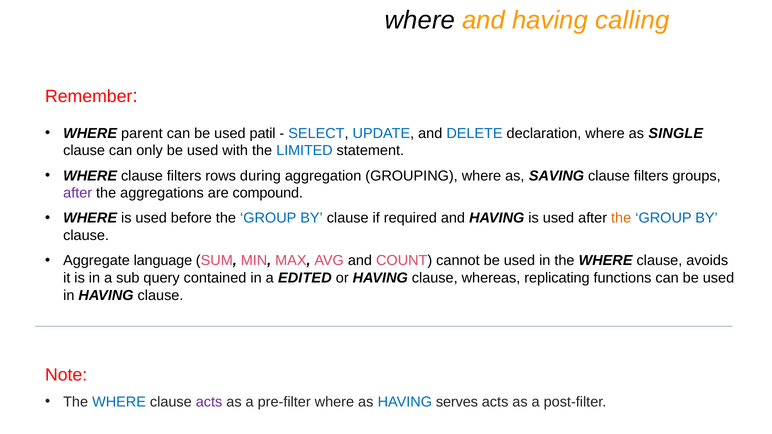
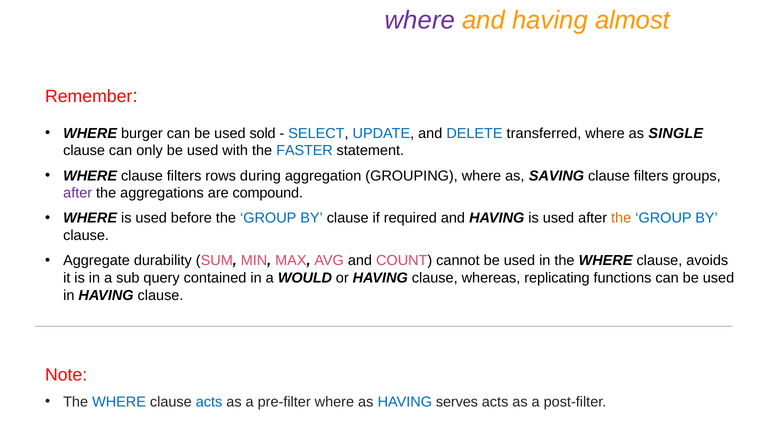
where at (420, 20) colour: black -> purple
calling: calling -> almost
parent: parent -> burger
patil: patil -> sold
declaration: declaration -> transferred
LIMITED: LIMITED -> FASTER
language: language -> durability
EDITED: EDITED -> WOULD
acts at (209, 402) colour: purple -> blue
